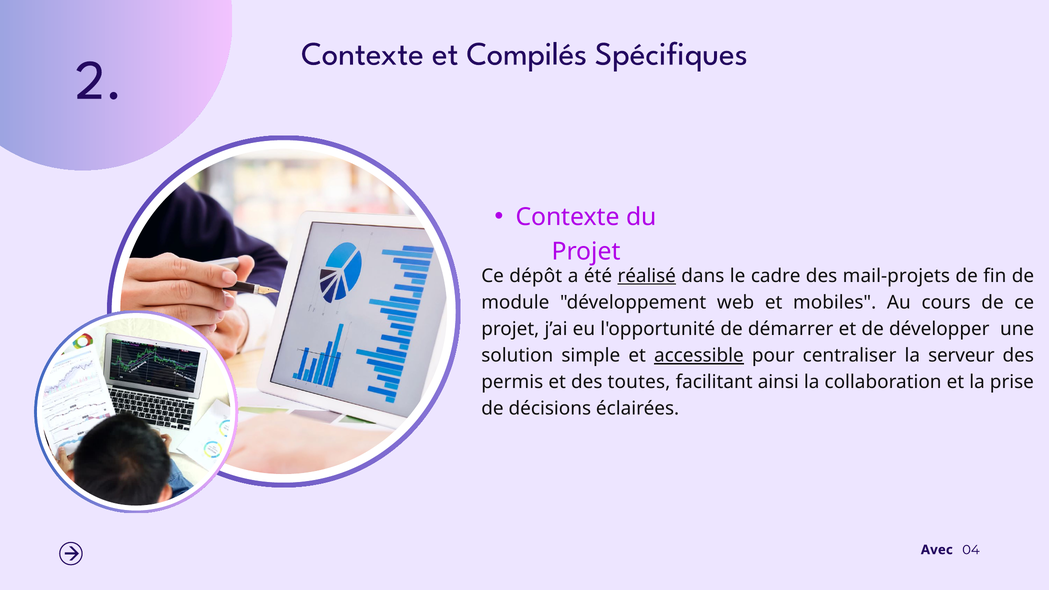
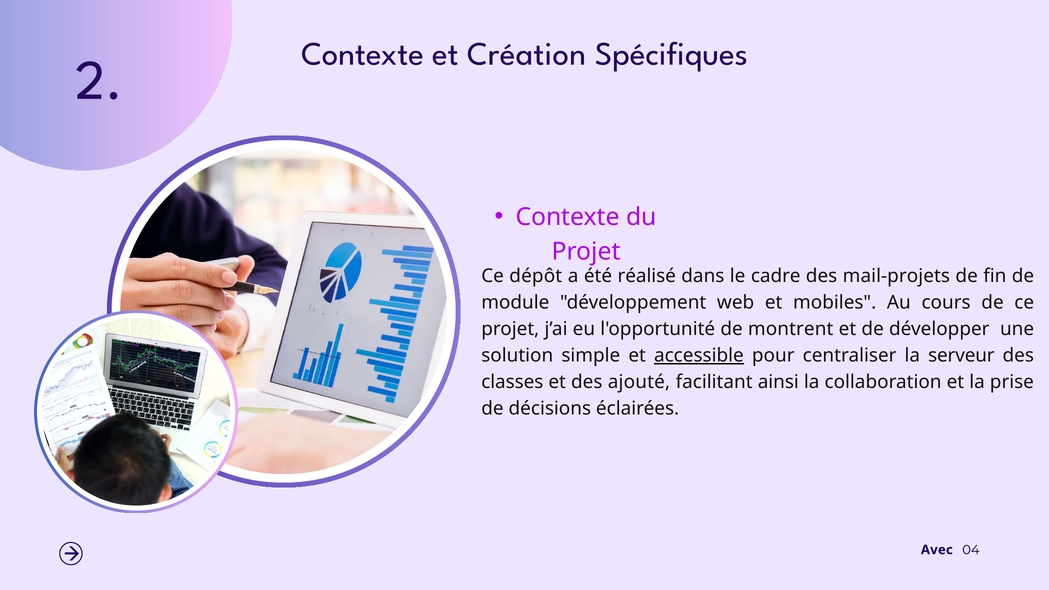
Compilés: Compilés -> Création
réalisé underline: present -> none
démarrer: démarrer -> montrent
permis: permis -> classes
toutes: toutes -> ajouté
